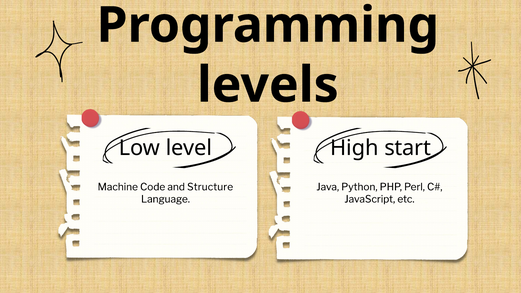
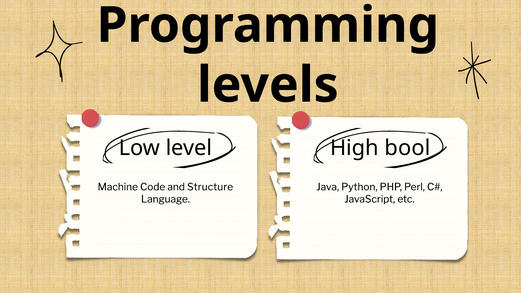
start: start -> bool
